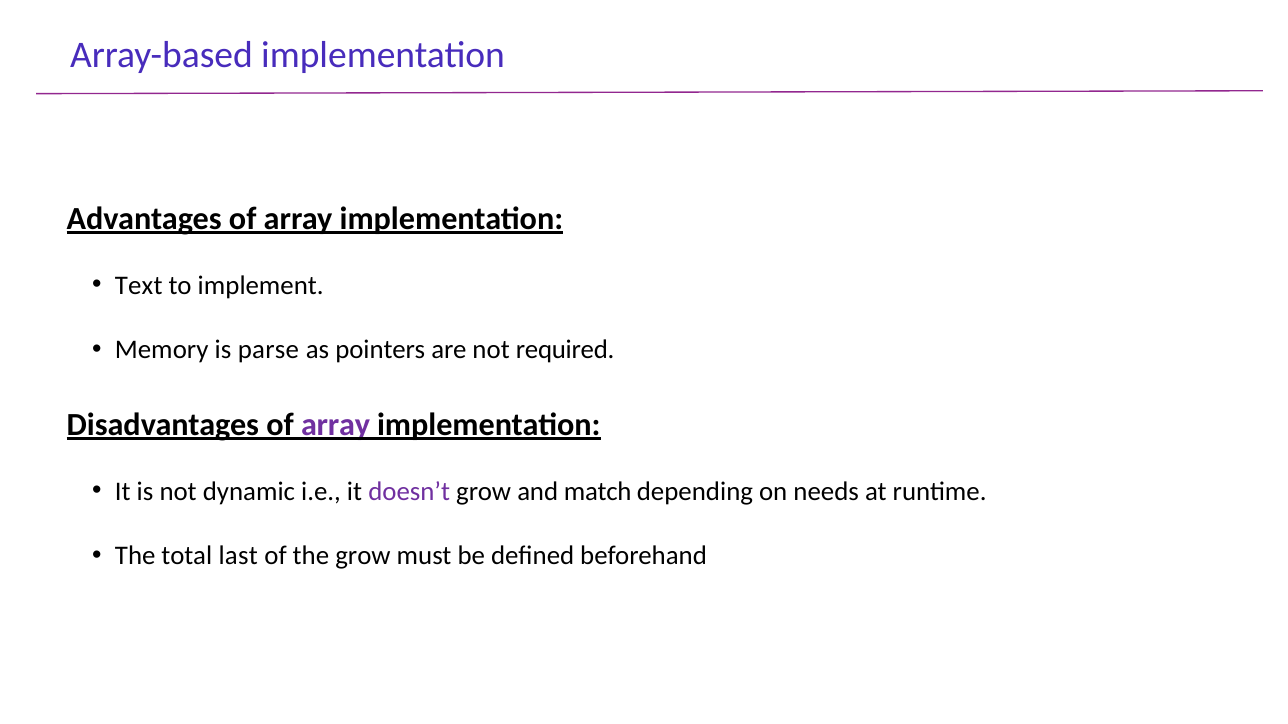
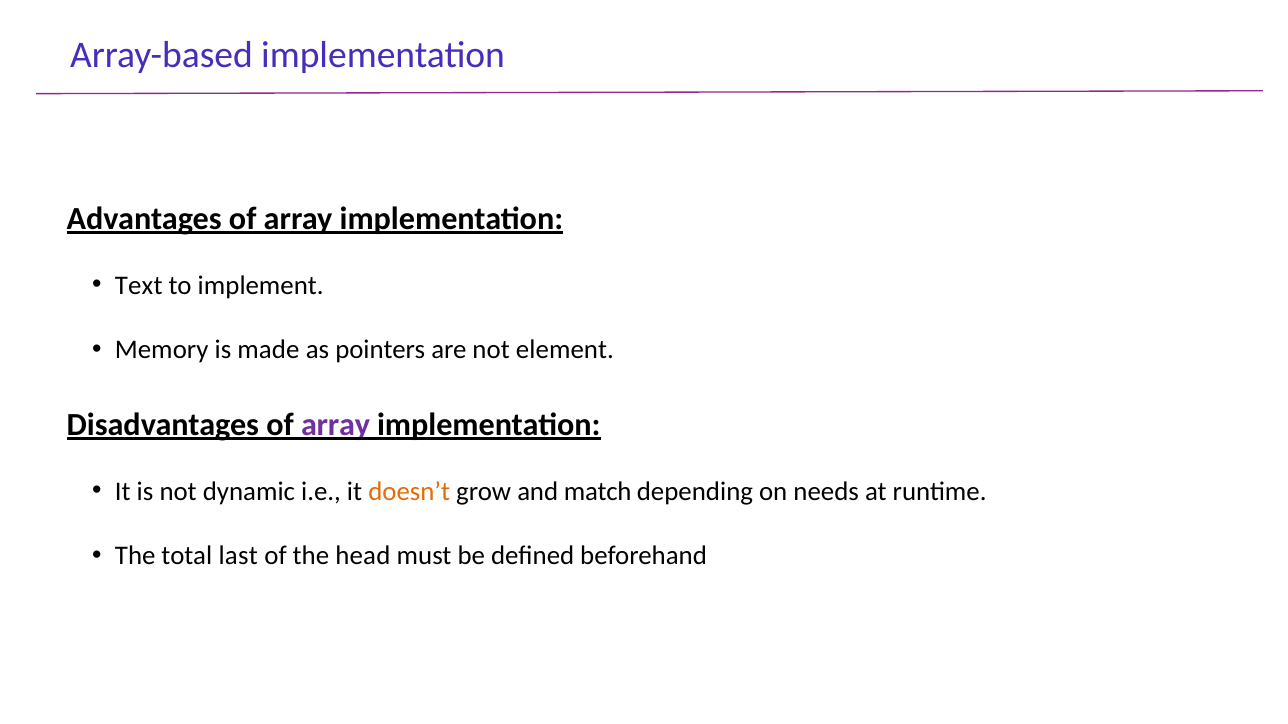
parse: parse -> made
required: required -> element
doesn’t colour: purple -> orange
the grow: grow -> head
